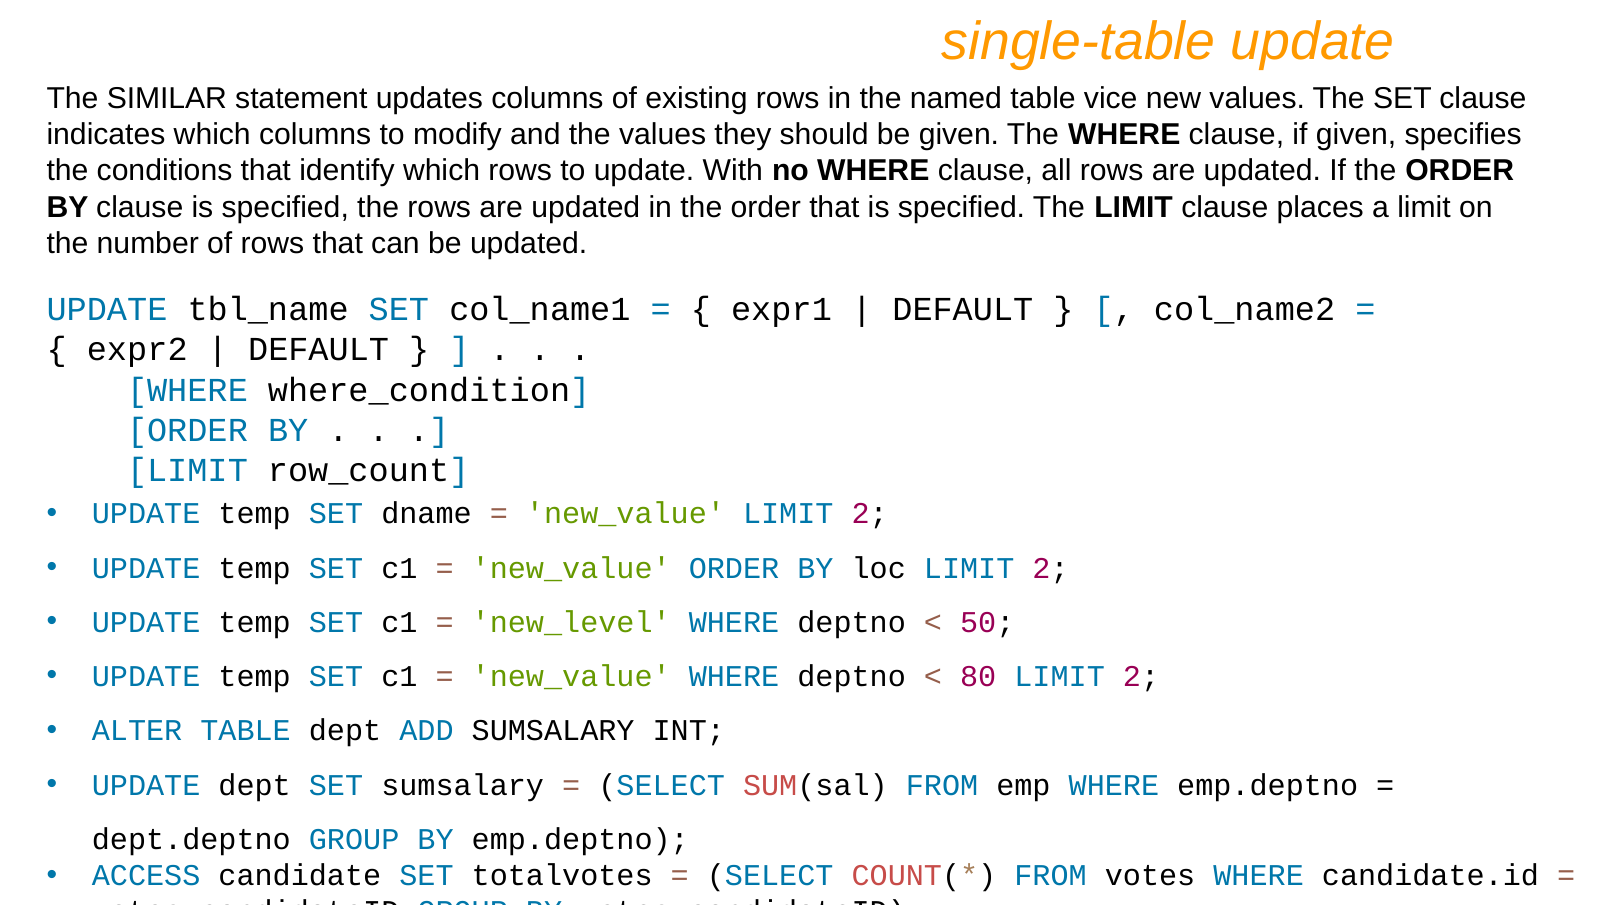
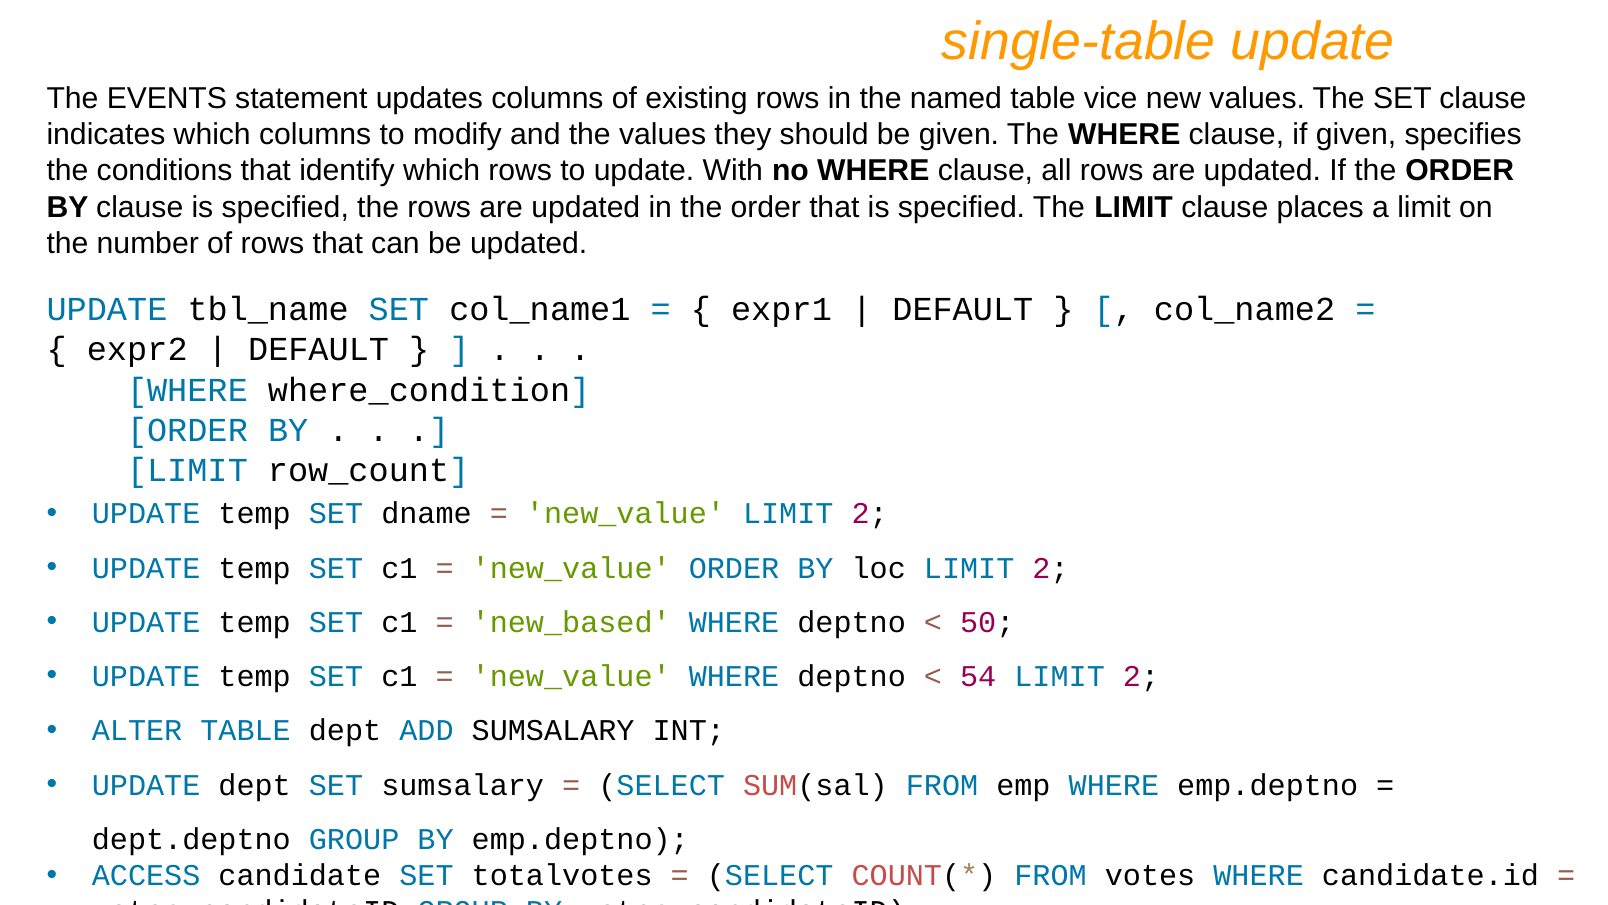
SIMILAR: SIMILAR -> EVENTS
new_level: new_level -> new_based
80: 80 -> 54
